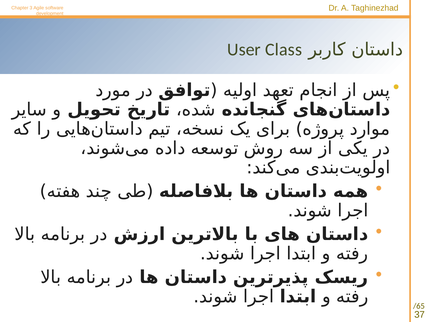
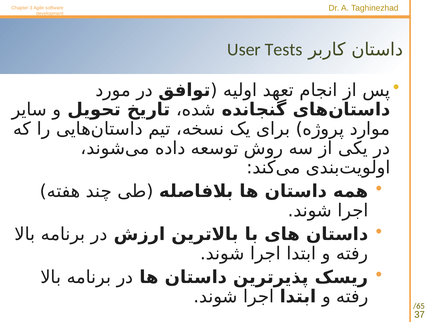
Class: Class -> Tests
